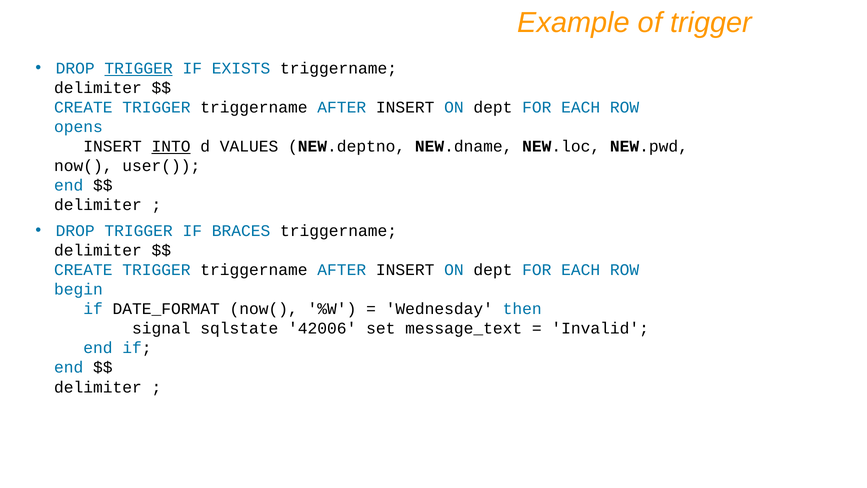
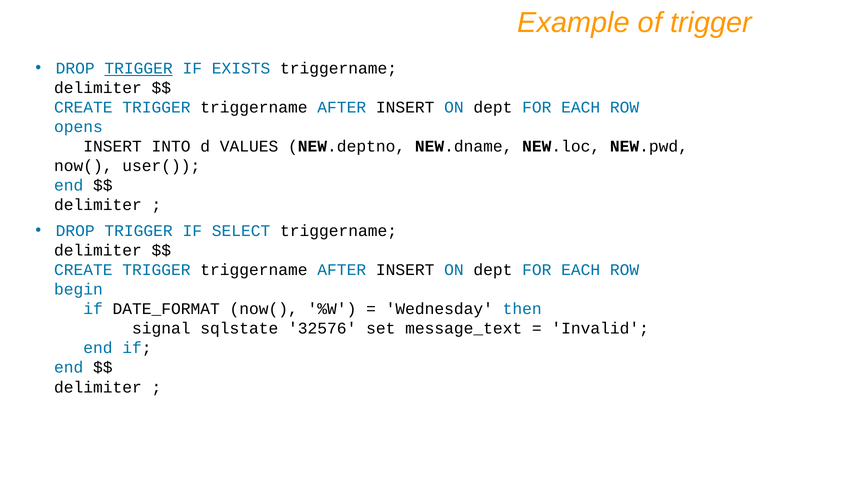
INTO underline: present -> none
BRACES: BRACES -> SELECT
42006: 42006 -> 32576
